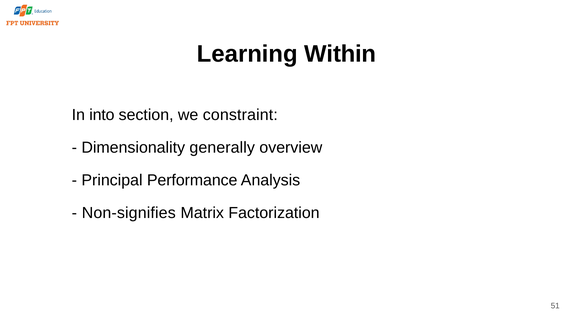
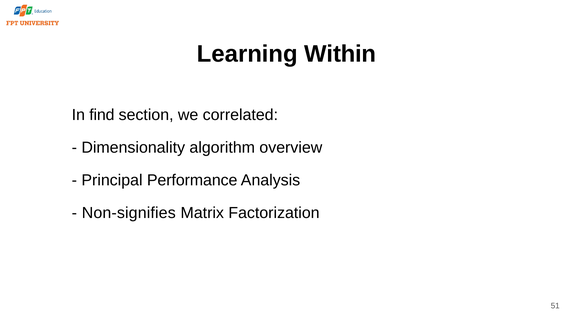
into: into -> find
constraint: constraint -> correlated
generally: generally -> algorithm
